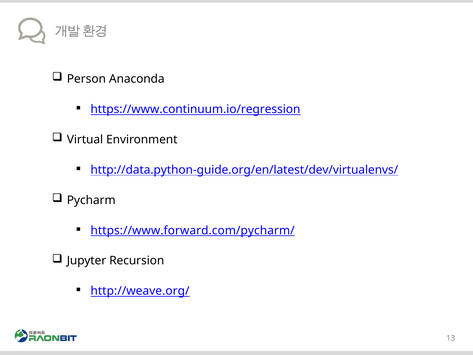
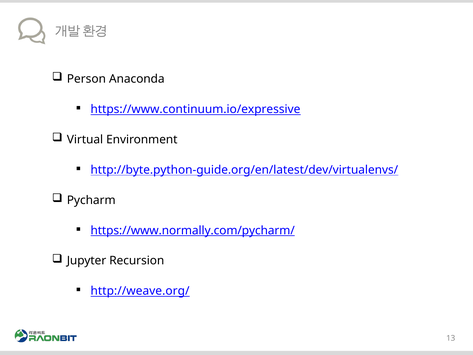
https://www.continuum.io/regression: https://www.continuum.io/regression -> https://www.continuum.io/expressive
http://data.python-guide.org/en/latest/dev/virtualenvs/: http://data.python-guide.org/en/latest/dev/virtualenvs/ -> http://byte.python-guide.org/en/latest/dev/virtualenvs/
https://www.forward.com/pycharm/: https://www.forward.com/pycharm/ -> https://www.normally.com/pycharm/
